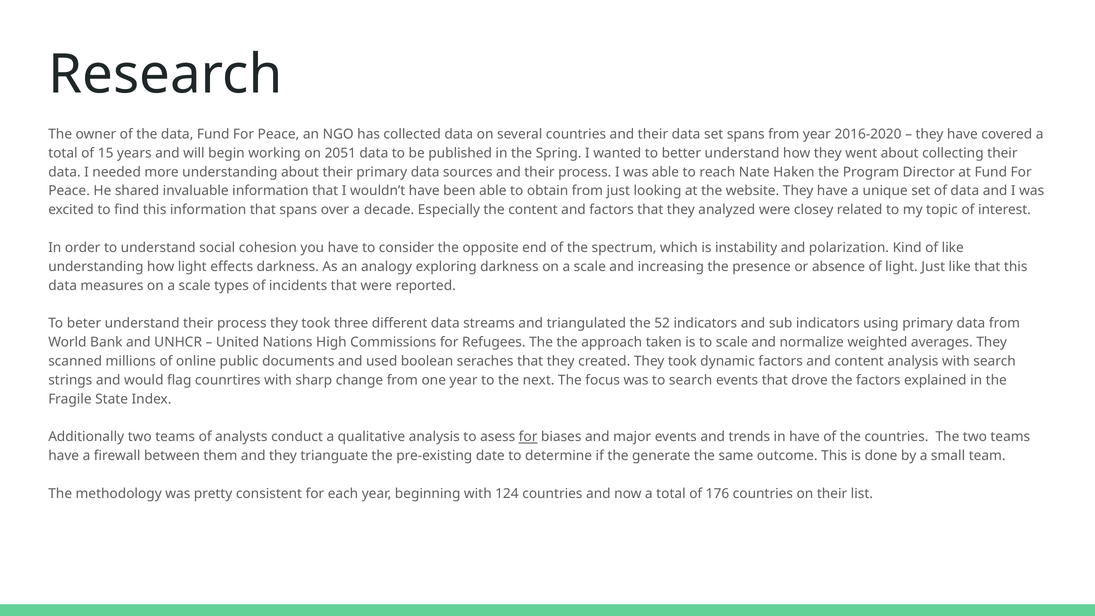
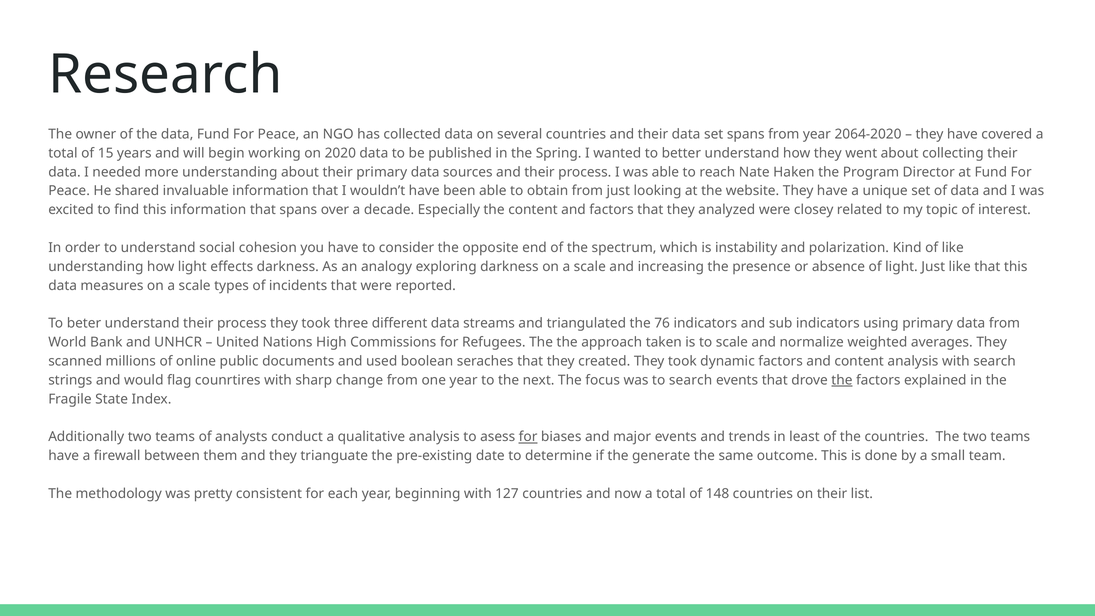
2016-2020: 2016-2020 -> 2064-2020
2051: 2051 -> 2020
52: 52 -> 76
the at (842, 380) underline: none -> present
in have: have -> least
124: 124 -> 127
176: 176 -> 148
